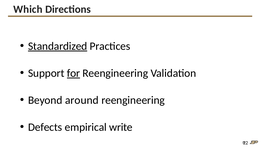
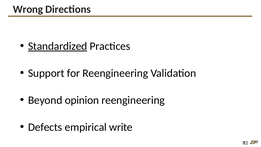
Which: Which -> Wrong
for underline: present -> none
around: around -> opinion
